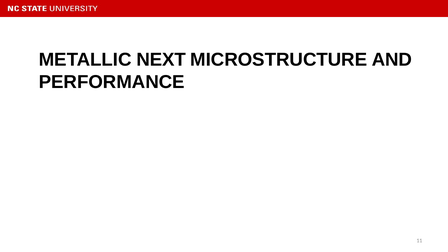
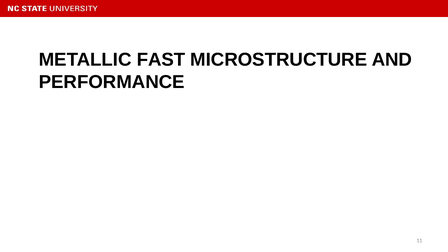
NEXT: NEXT -> FAST
